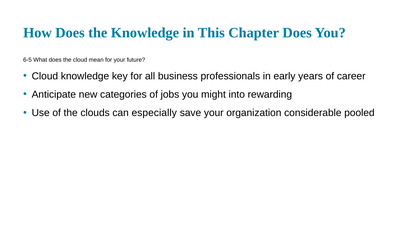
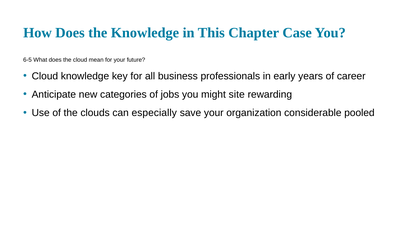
Chapter Does: Does -> Case
into: into -> site
